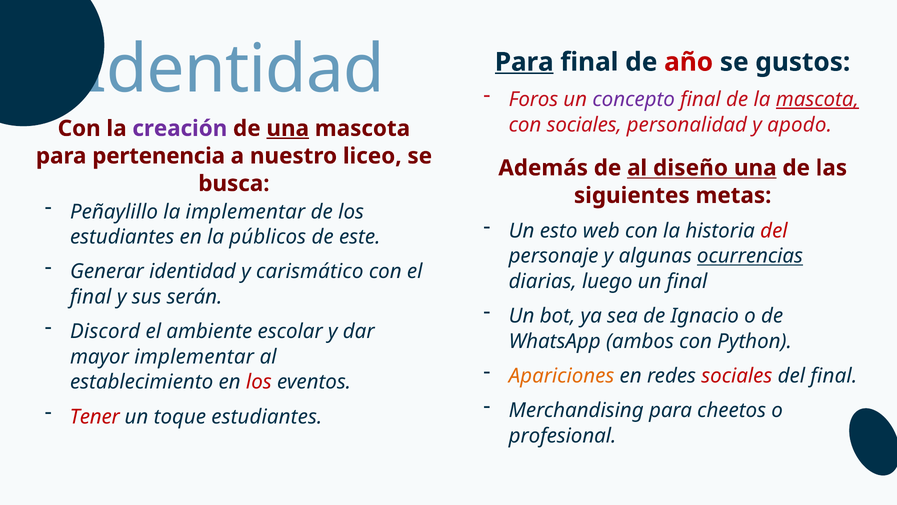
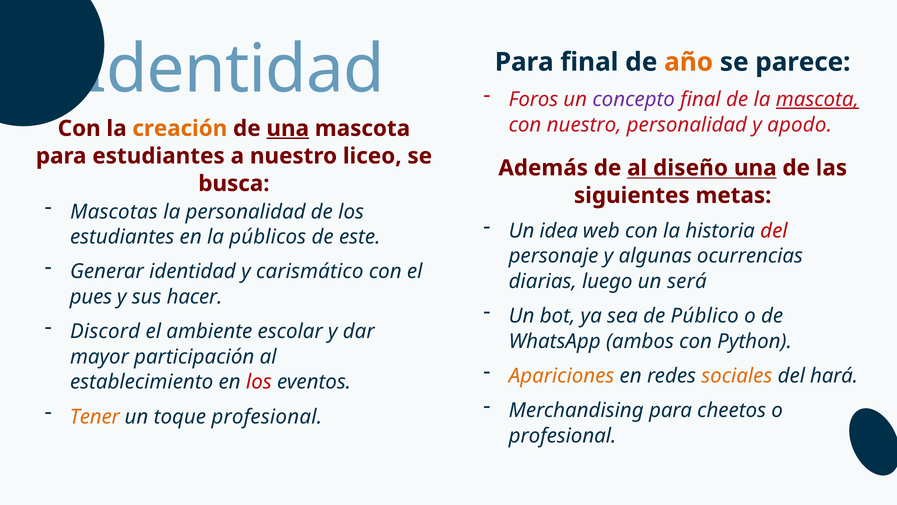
Para at (524, 62) underline: present -> none
año colour: red -> orange
gustos: gustos -> parece
con sociales: sociales -> nuestro
creación colour: purple -> orange
para pertenencia: pertenencia -> estudiantes
Peñaylillo: Peñaylillo -> Mascotas
la implementar: implementar -> personalidad
esto: esto -> idea
ocurrencias underline: present -> none
un final: final -> será
final at (91, 297): final -> pues
serán: serán -> hacer
Ignacio: Ignacio -> Público
mayor implementar: implementar -> participación
sociales at (737, 376) colour: red -> orange
del final: final -> hará
Tener colour: red -> orange
toque estudiantes: estudiantes -> profesional
